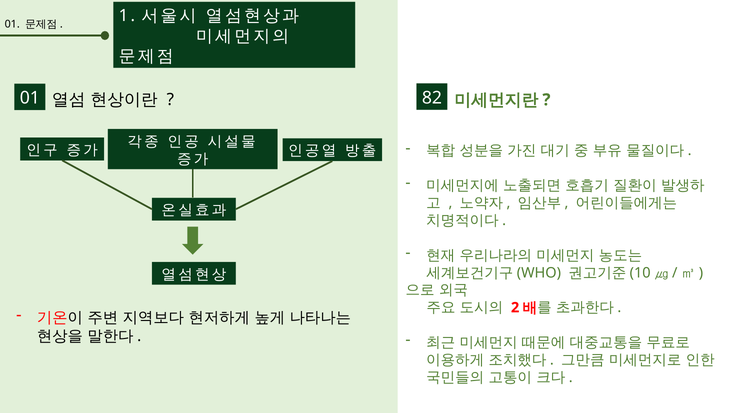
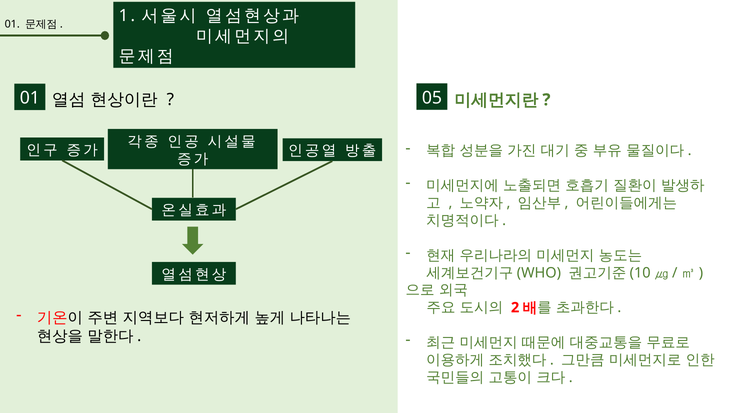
82: 82 -> 05
